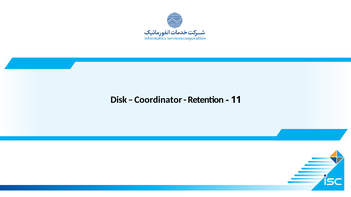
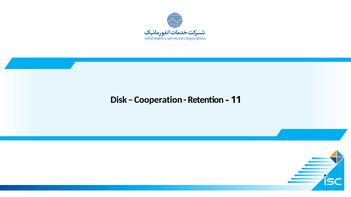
Coordinator: Coordinator -> Cooperation
